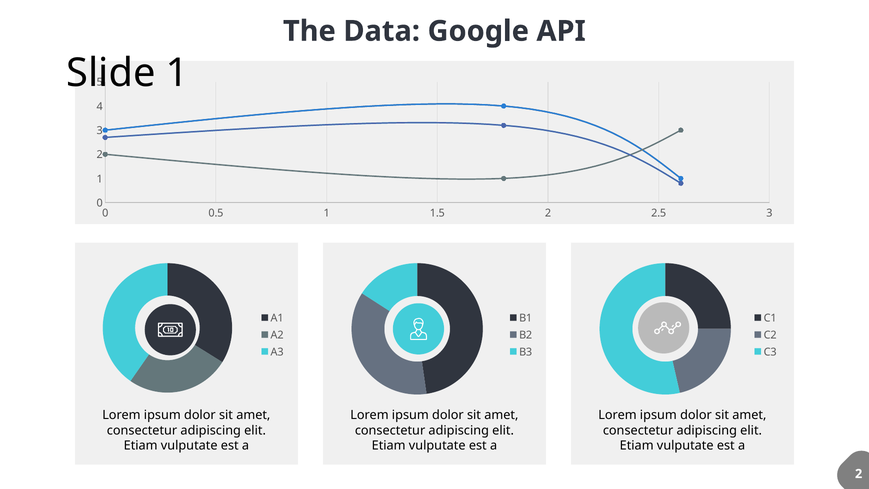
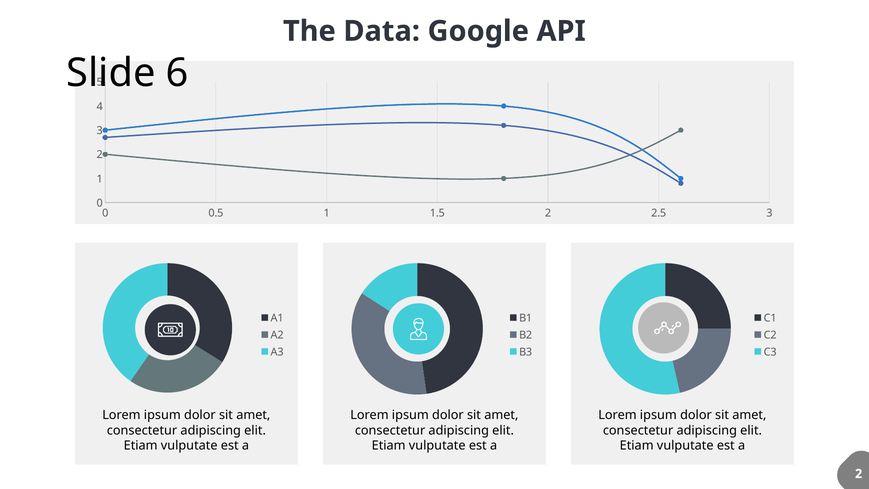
1 at (177, 73): 1 -> 6
